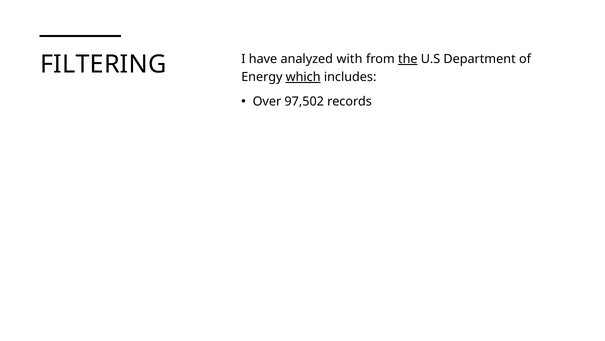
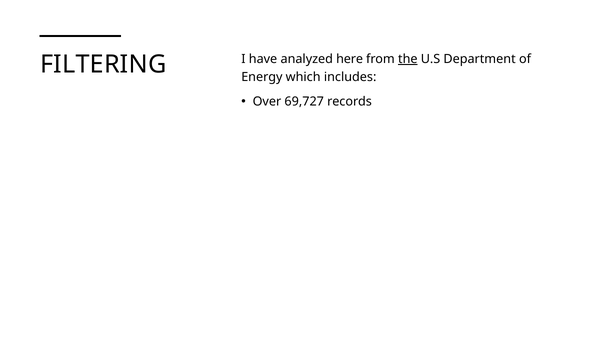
with: with -> here
which underline: present -> none
97,502: 97,502 -> 69,727
